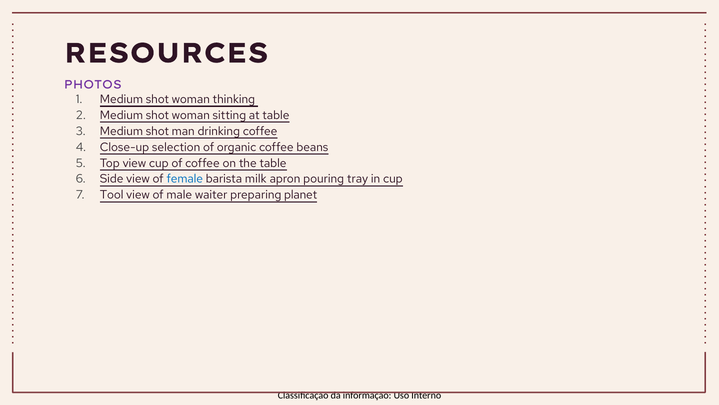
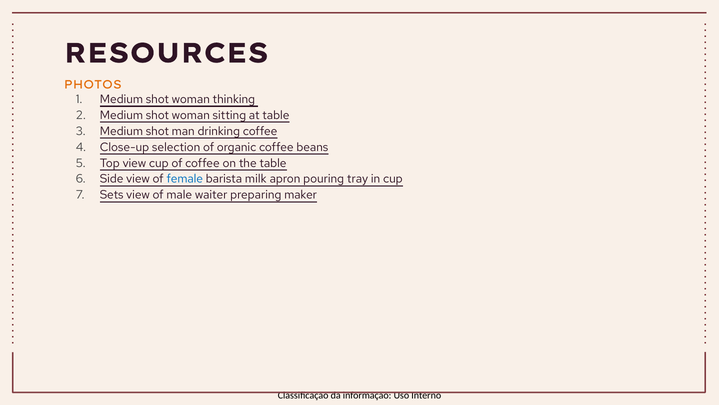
PHOTOS colour: purple -> orange
Tool: Tool -> Sets
planet: planet -> maker
